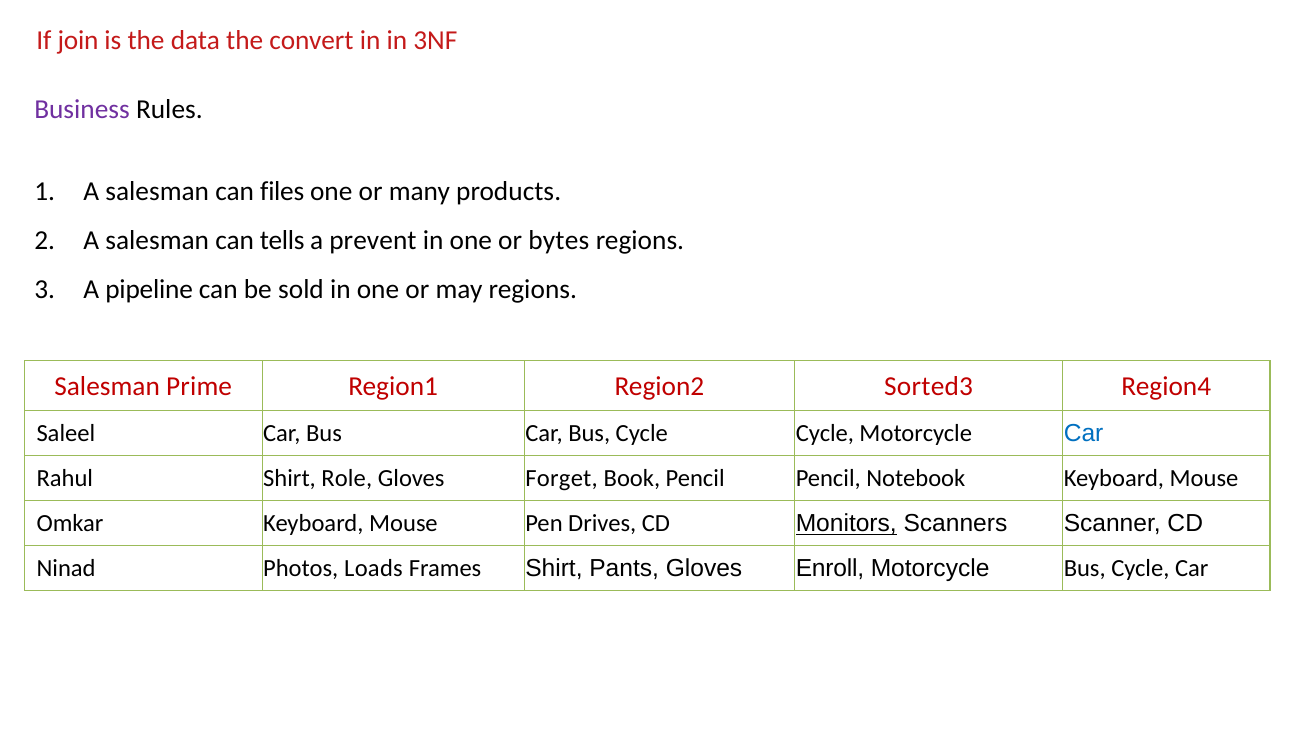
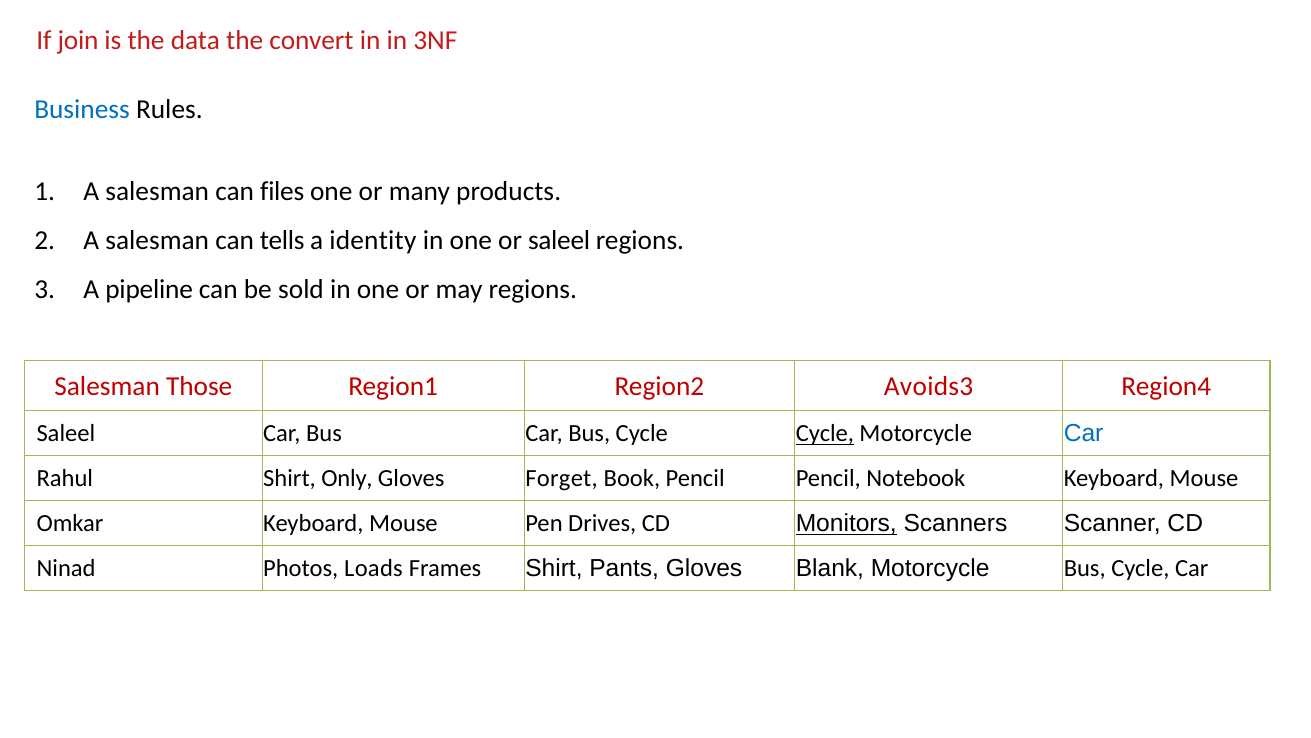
Business colour: purple -> blue
prevent: prevent -> identity
or bytes: bytes -> saleel
Prime: Prime -> Those
Sorted3: Sorted3 -> Avoids3
Cycle at (825, 433) underline: none -> present
Role: Role -> Only
Enroll: Enroll -> Blank
